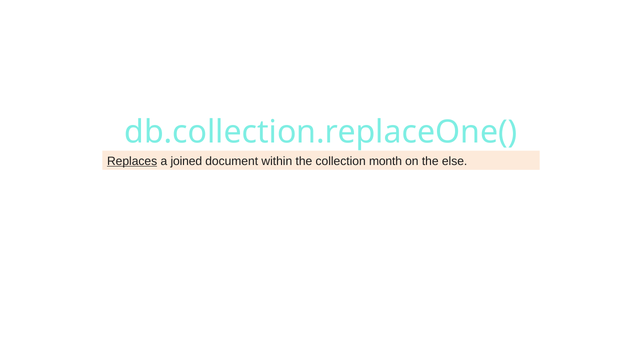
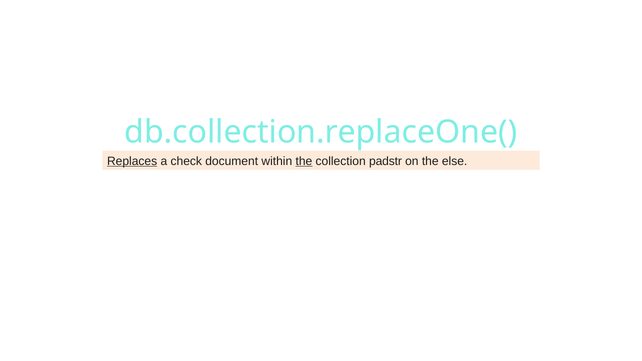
joined: joined -> check
the at (304, 161) underline: none -> present
month: month -> padstr
